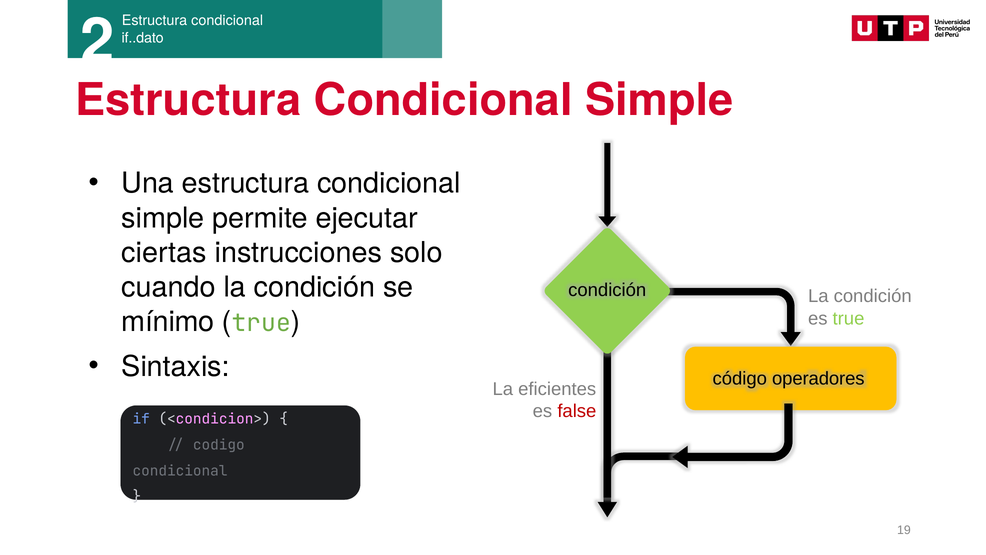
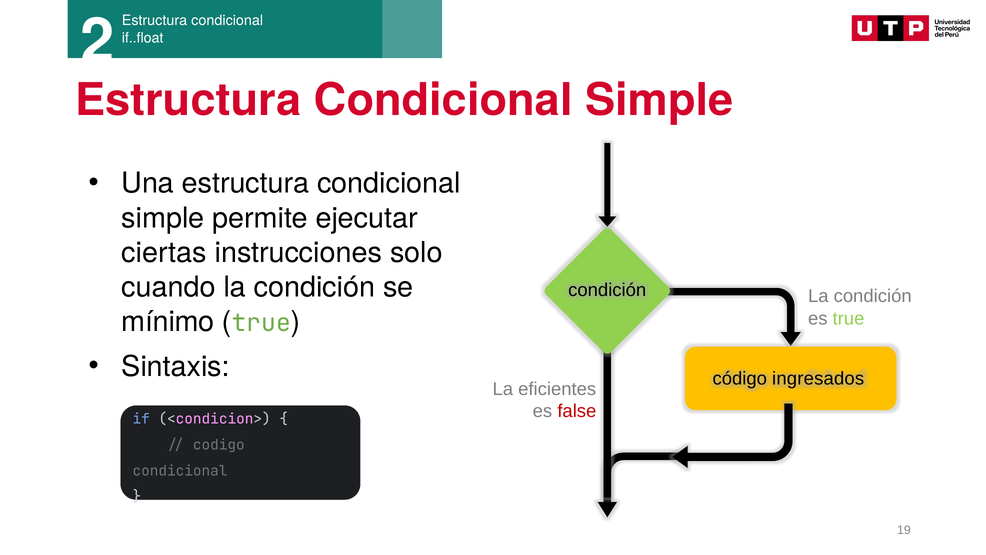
if..dato: if..dato -> if..float
operadores: operadores -> ingresados
